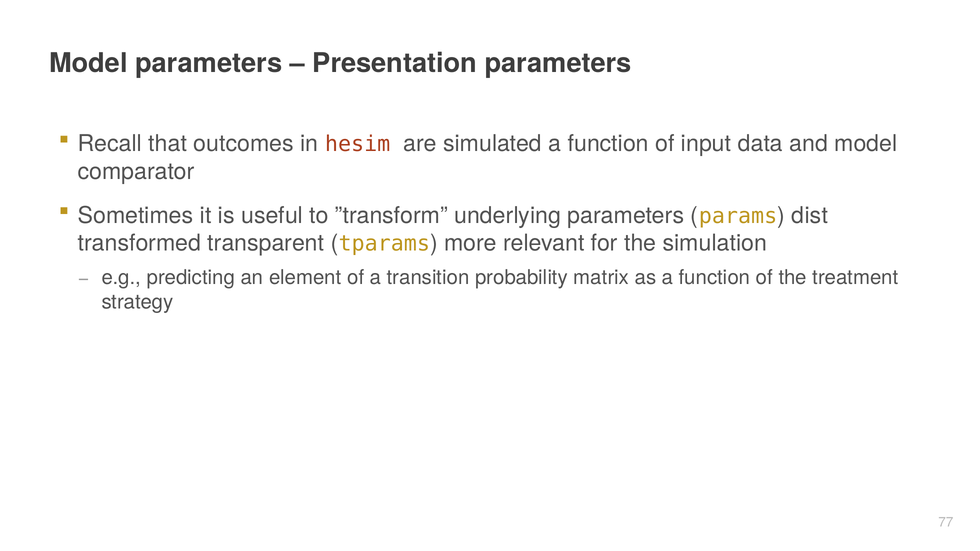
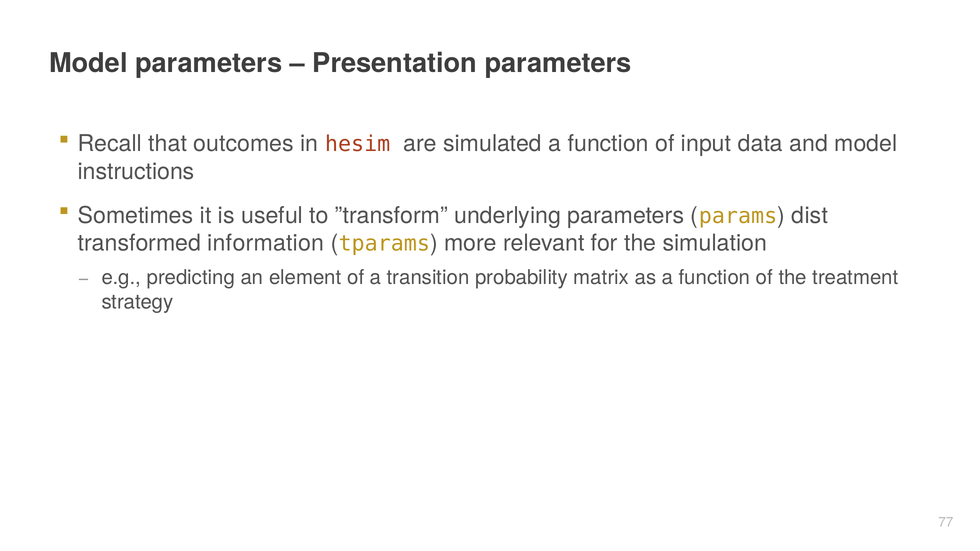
comparator: comparator -> instructions
transparent: transparent -> information
